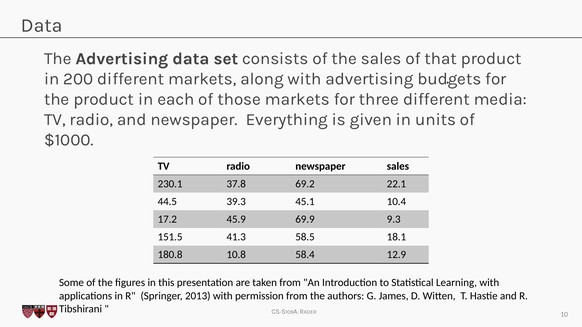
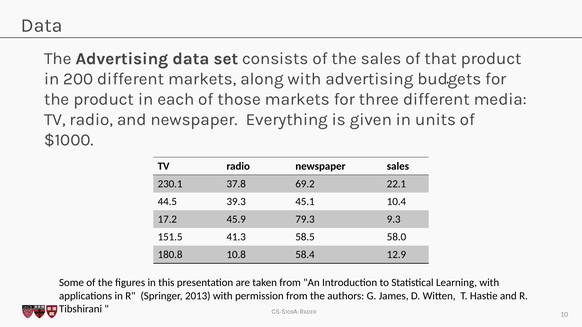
69.9: 69.9 -> 79.3
18.1: 18.1 -> 58.0
